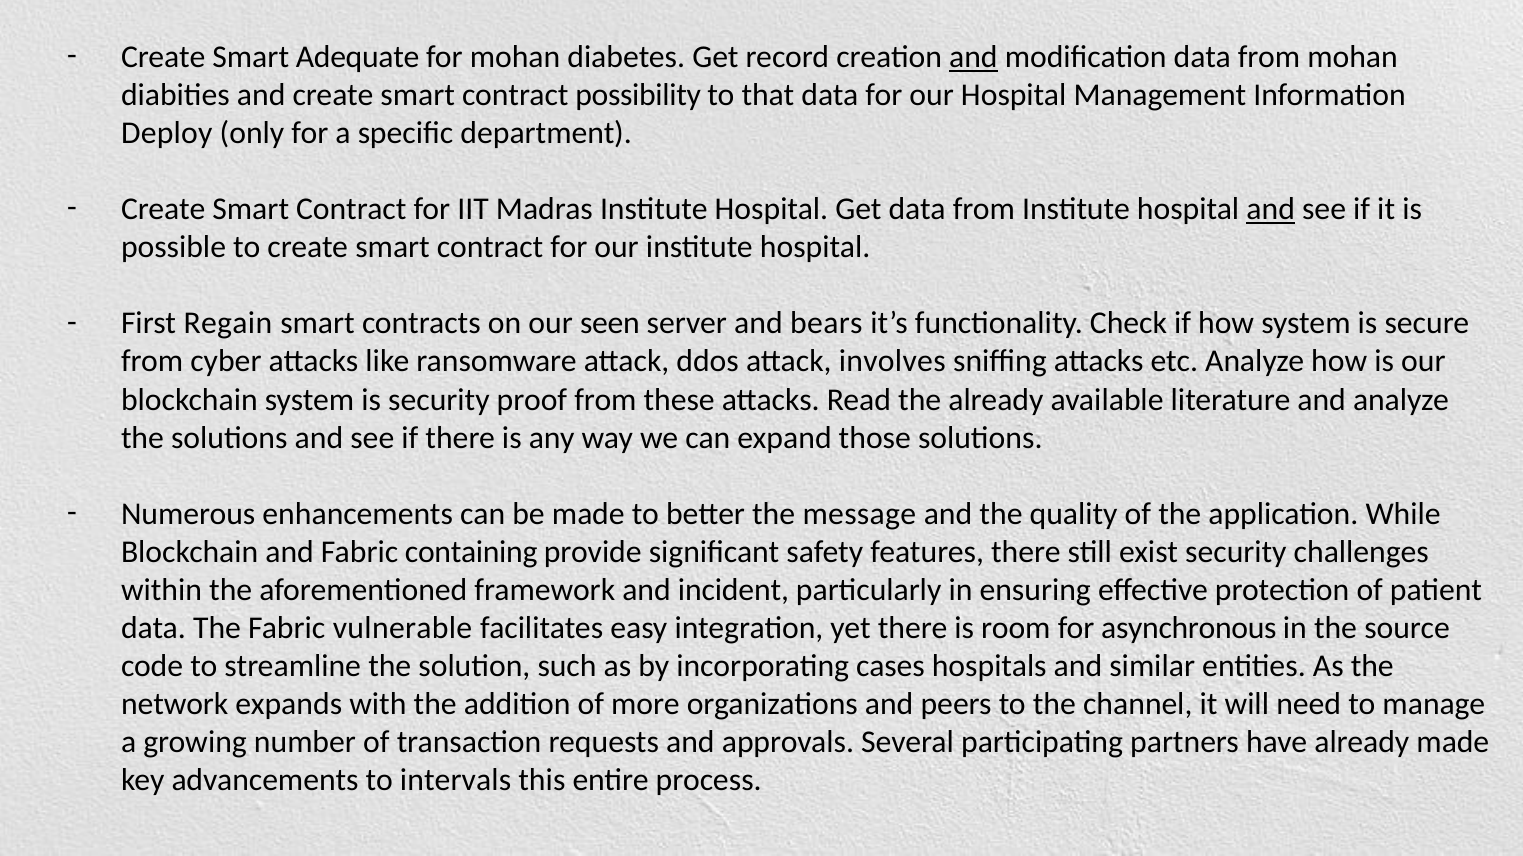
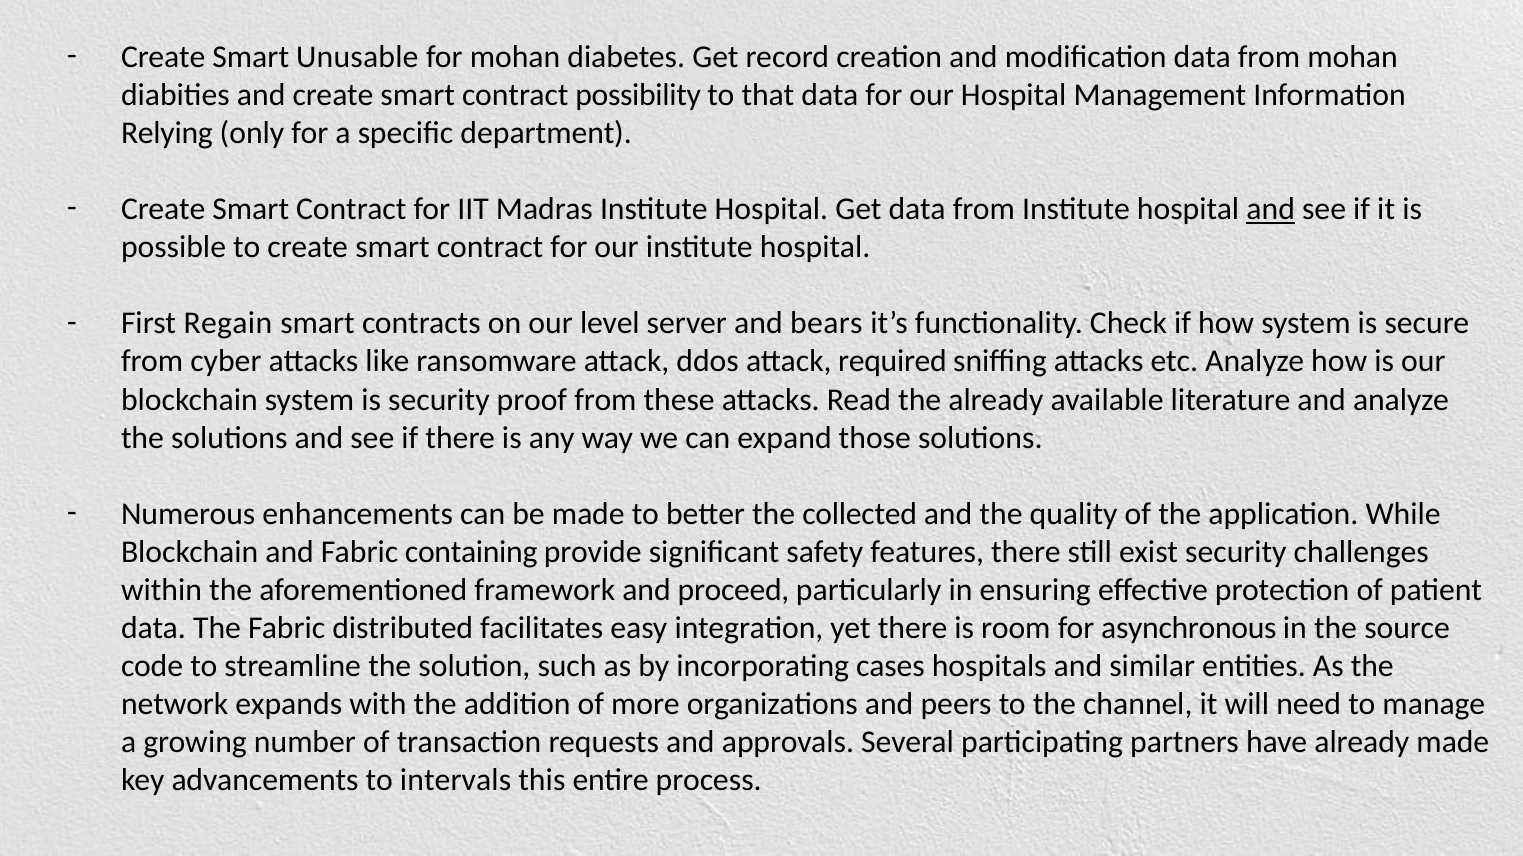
Adequate: Adequate -> Unusable
and at (973, 57) underline: present -> none
Deploy: Deploy -> Relying
seen: seen -> level
involves: involves -> required
message: message -> collected
incident: incident -> proceed
vulnerable: vulnerable -> distributed
